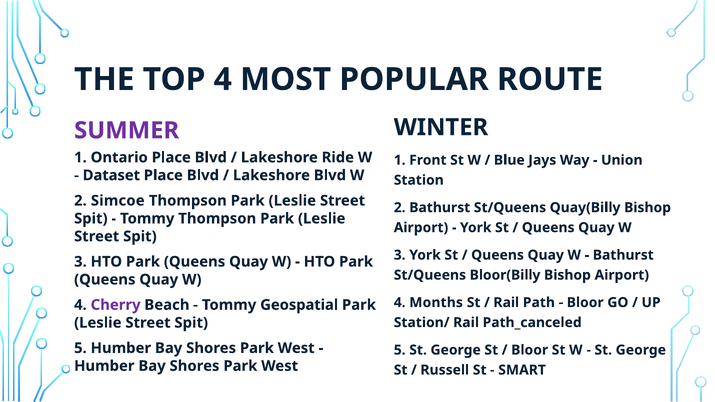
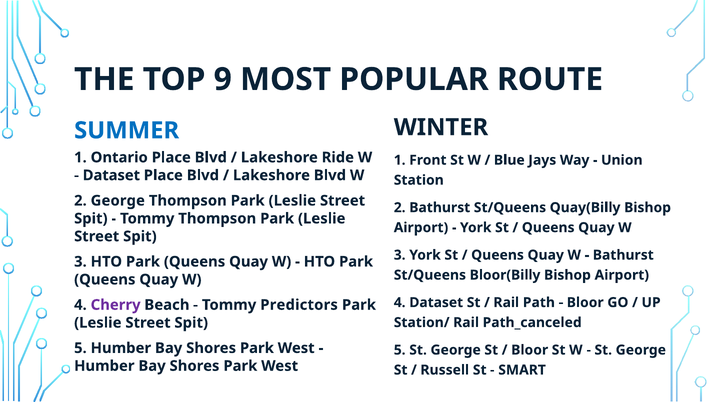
TOP 4: 4 -> 9
SUMMER colour: purple -> blue
2 Simcoe: Simcoe -> George
4 Months: Months -> Dataset
Geospatial: Geospatial -> Predictors
